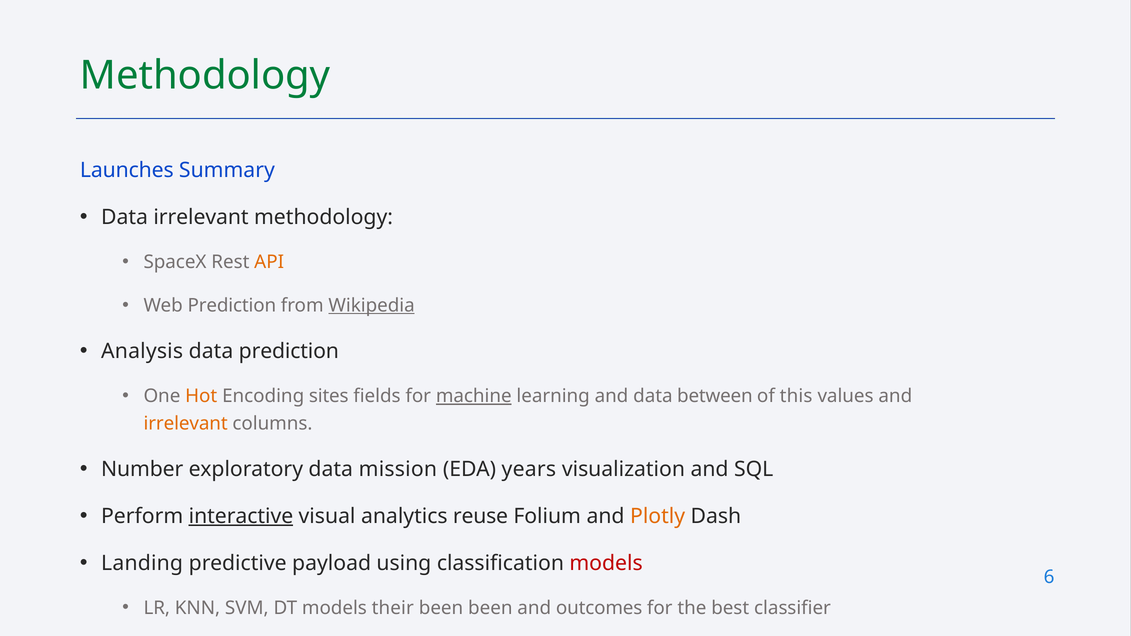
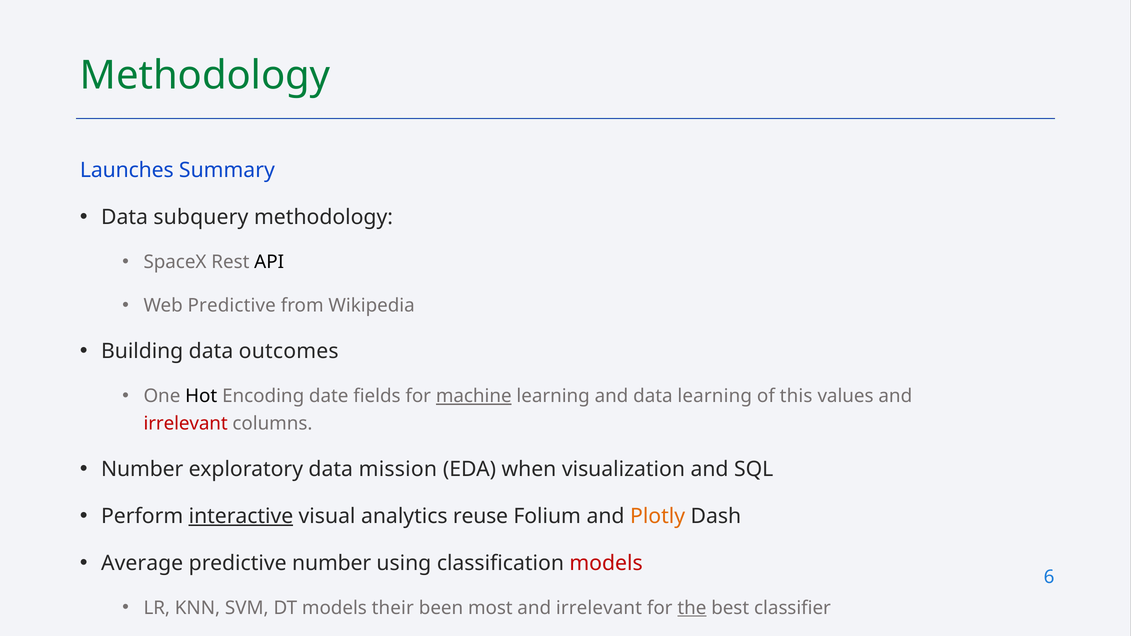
Data irrelevant: irrelevant -> subquery
API colour: orange -> black
Web Prediction: Prediction -> Predictive
Wikipedia underline: present -> none
Analysis: Analysis -> Building
data prediction: prediction -> outcomes
Hot colour: orange -> black
sites: sites -> date
data between: between -> learning
irrelevant at (186, 423) colour: orange -> red
years: years -> when
Landing: Landing -> Average
predictive payload: payload -> number
been been: been -> most
outcomes at (599, 608): outcomes -> irrelevant
the underline: none -> present
